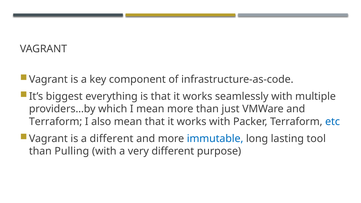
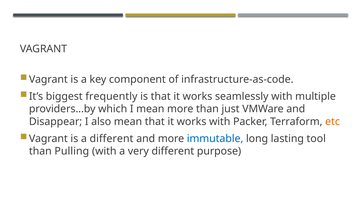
everything: everything -> frequently
Terraform at (56, 122): Terraform -> Disappear
etc colour: blue -> orange
